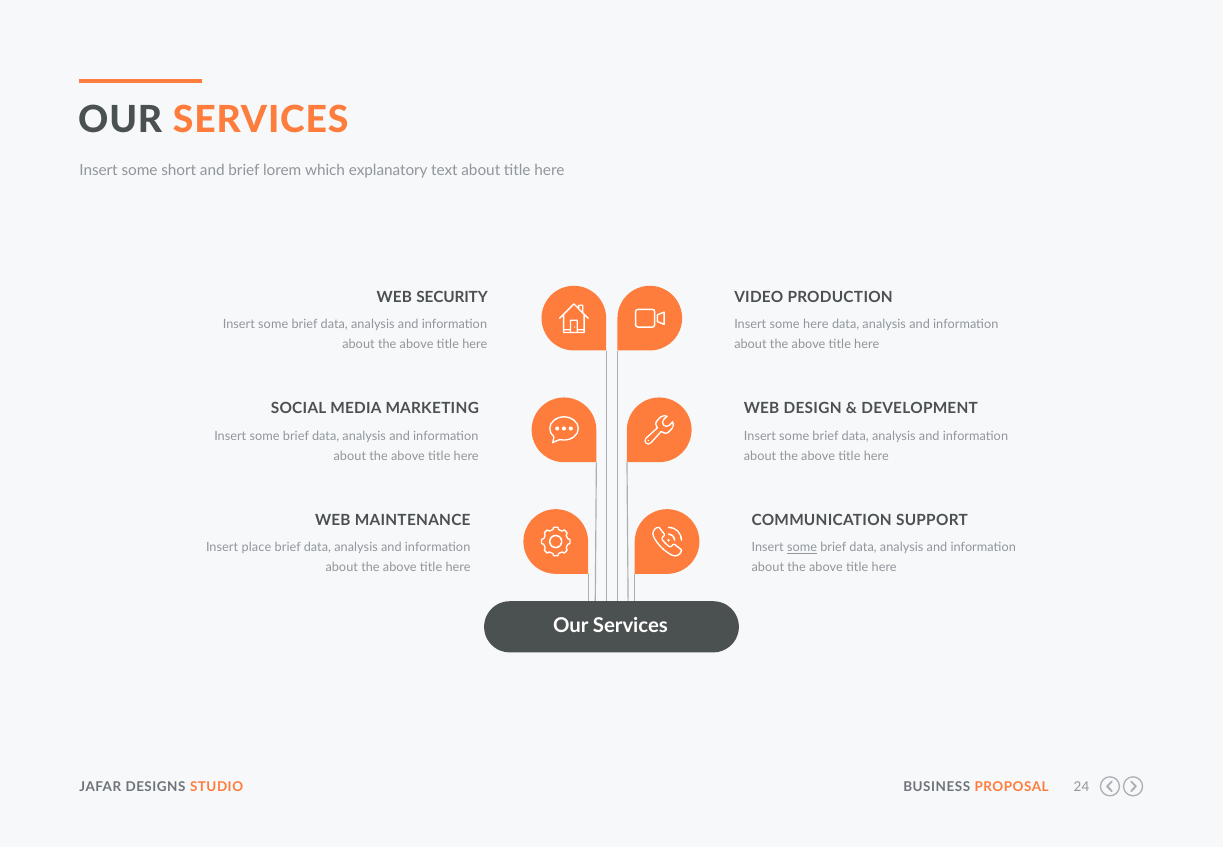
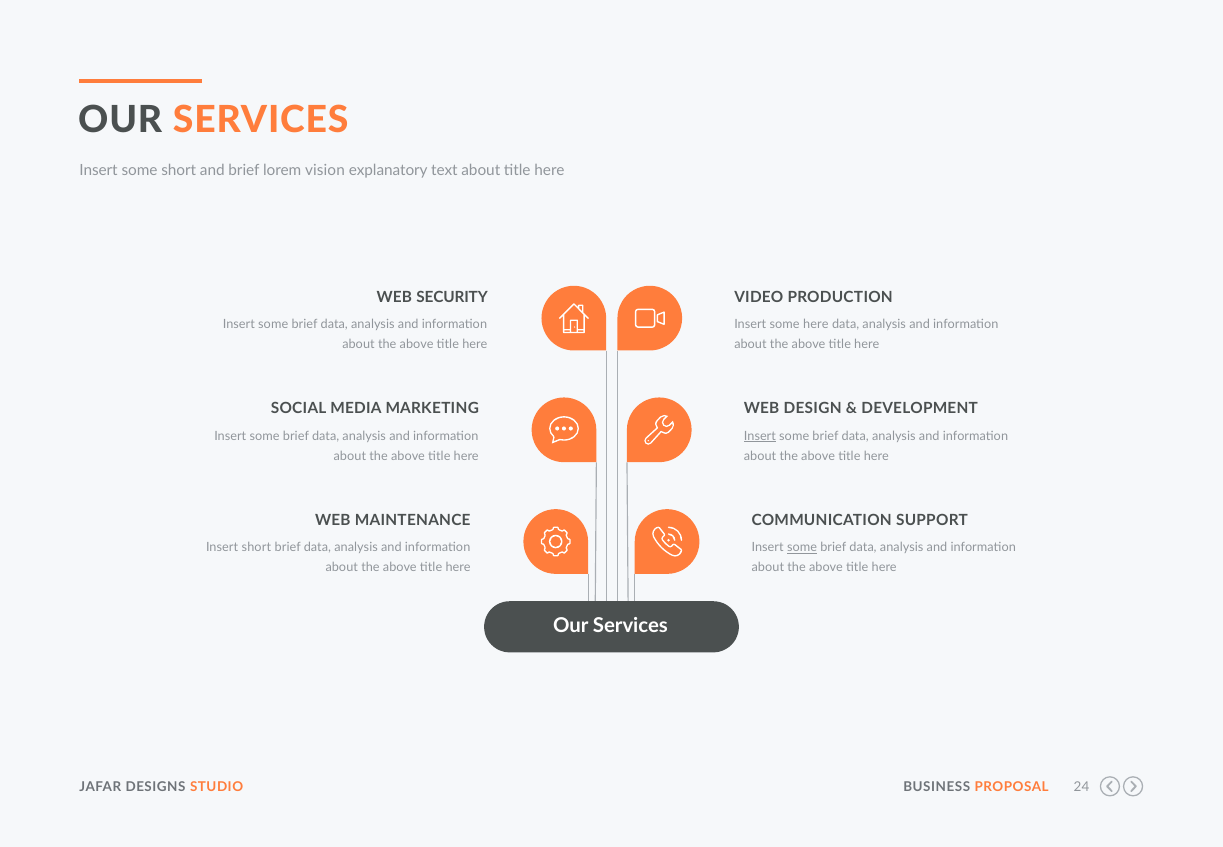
which: which -> vision
Insert at (760, 436) underline: none -> present
Insert place: place -> short
